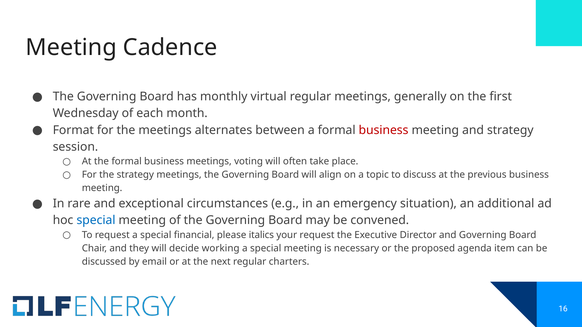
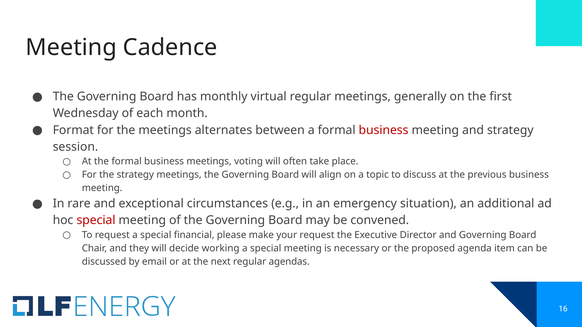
special at (96, 221) colour: blue -> red
italics: italics -> make
charters: charters -> agendas
